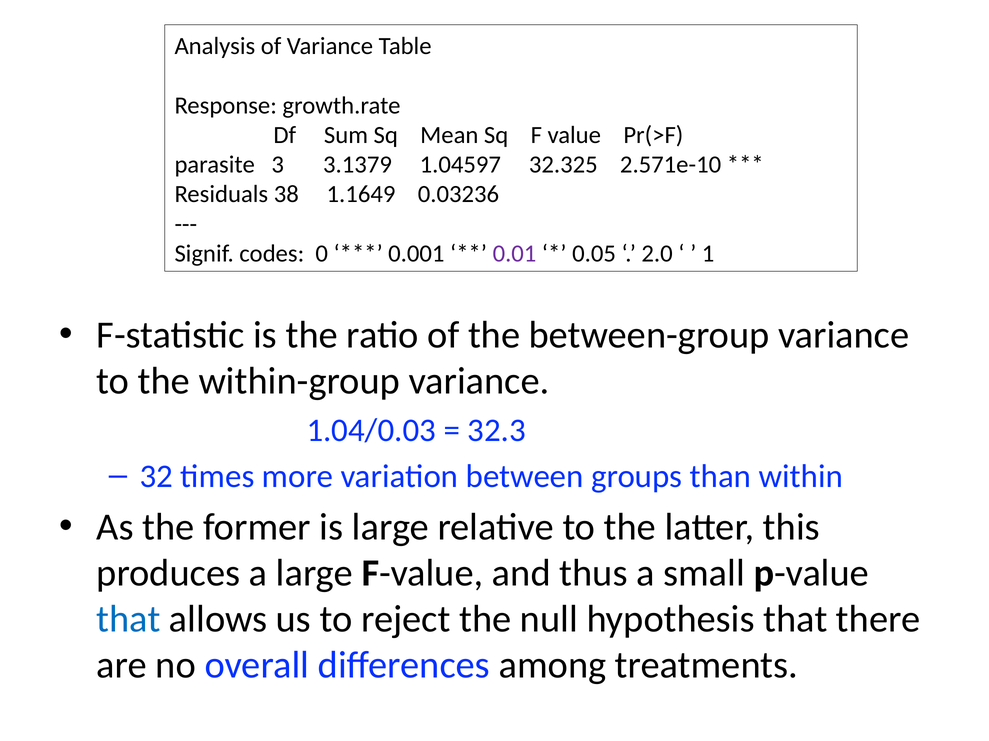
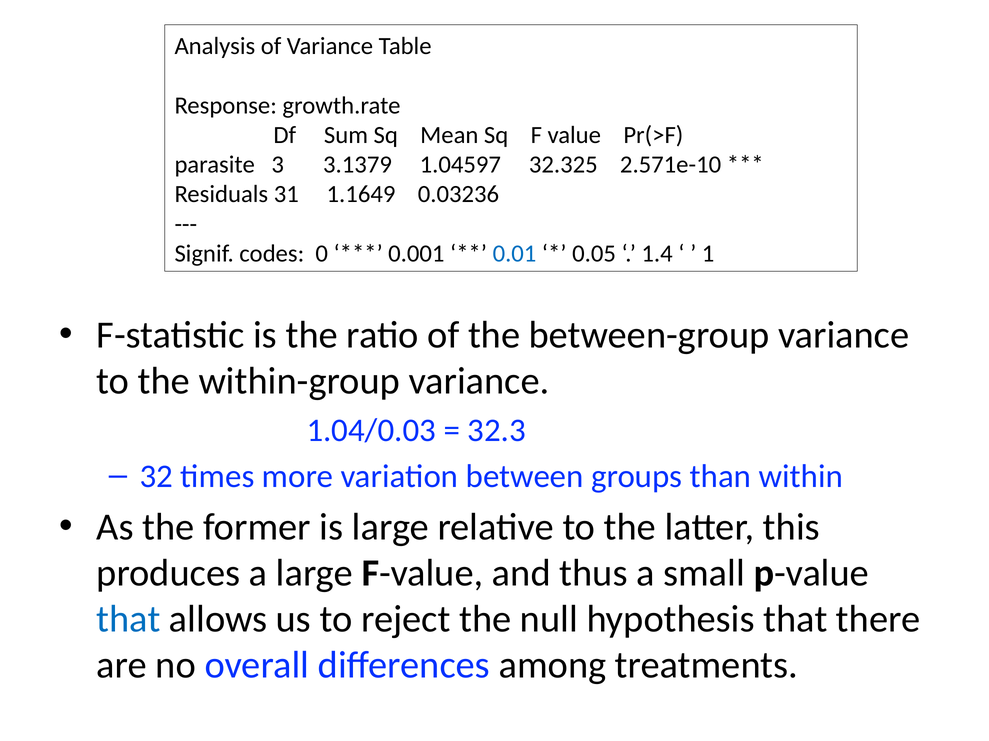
38: 38 -> 31
0.01 colour: purple -> blue
2.0: 2.0 -> 1.4
